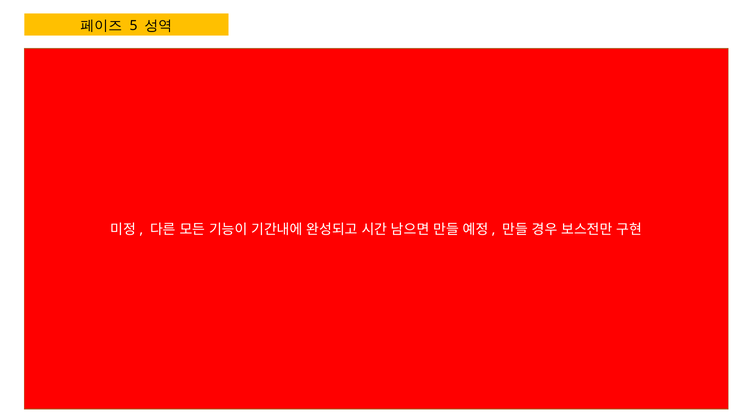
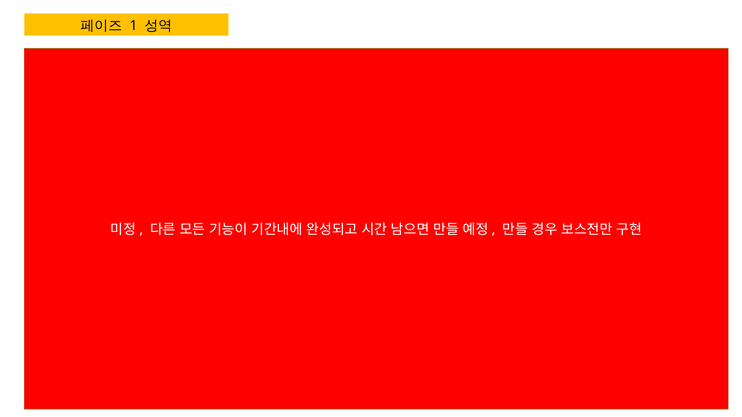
5: 5 -> 1
